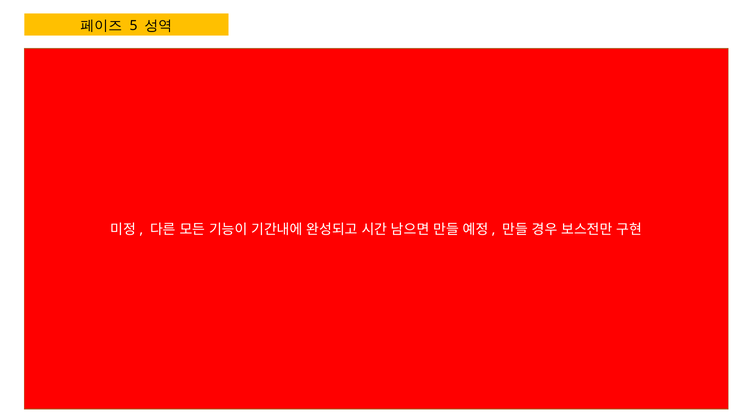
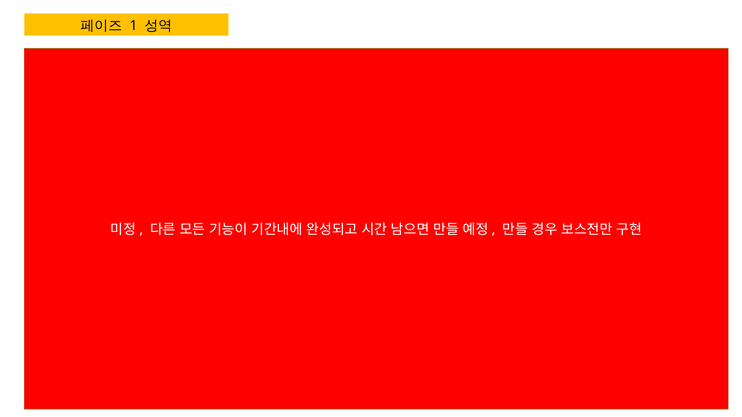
5: 5 -> 1
